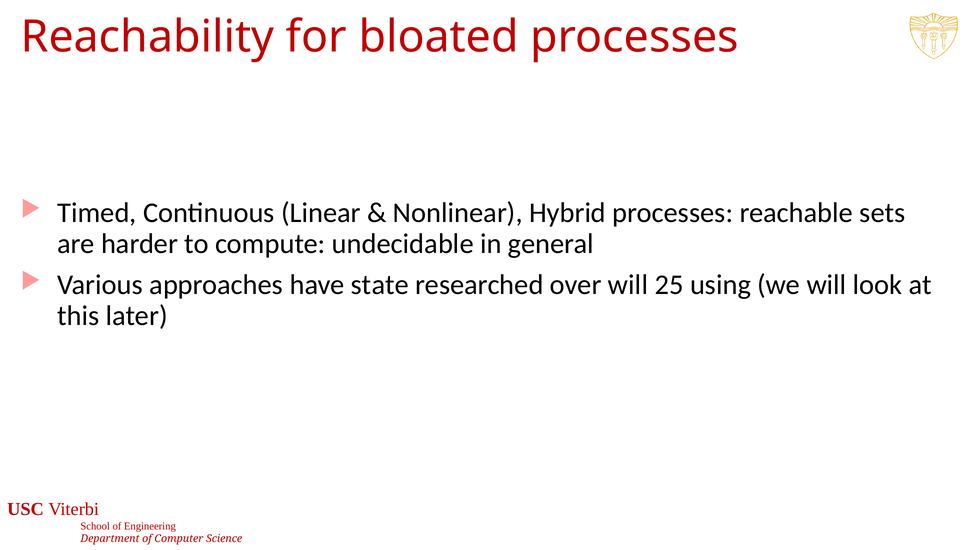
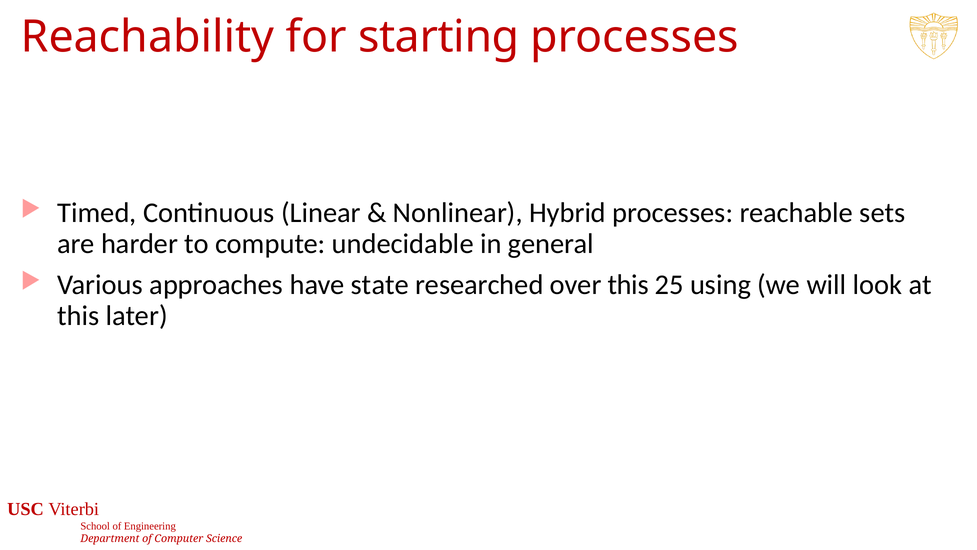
bloated: bloated -> starting
over will: will -> this
